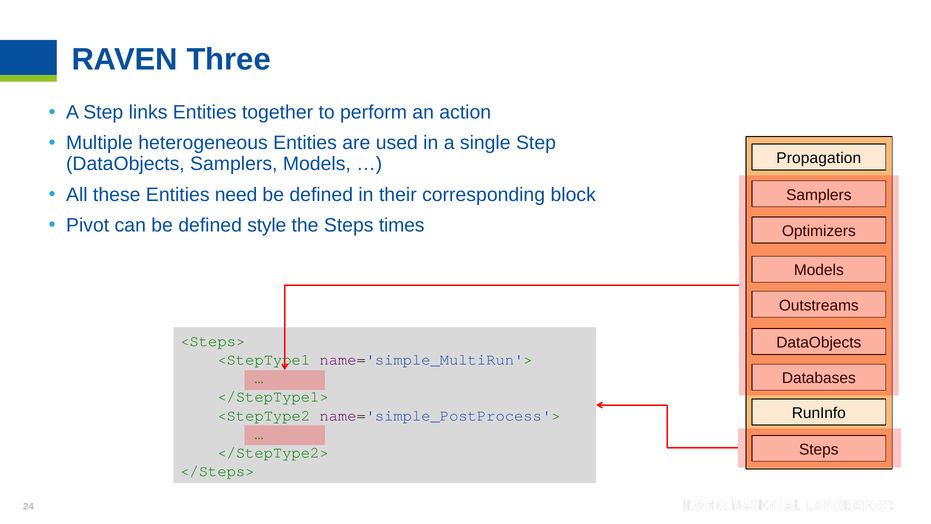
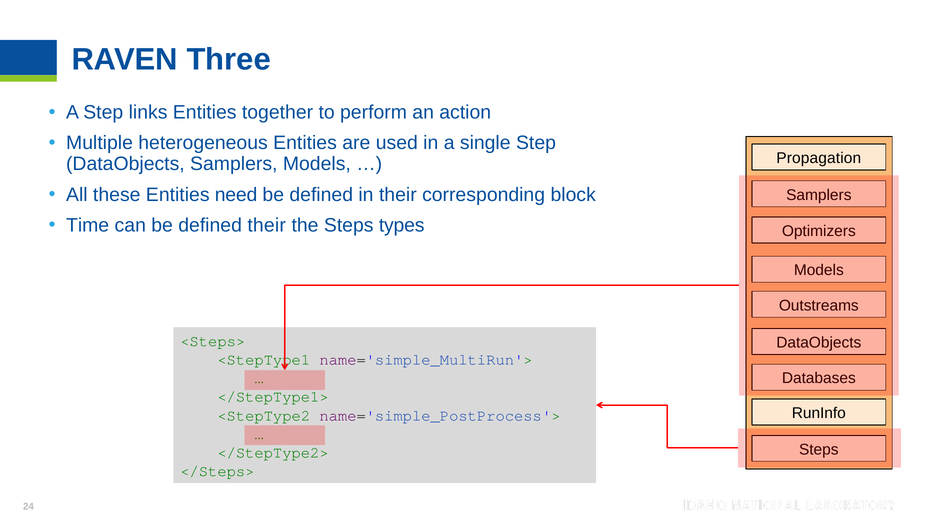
Pivot: Pivot -> Time
defined style: style -> their
times: times -> types
